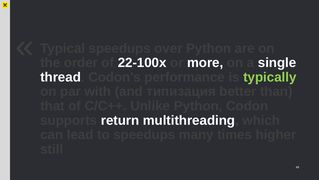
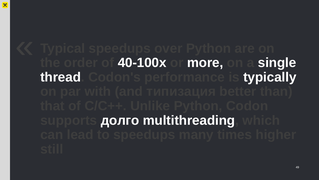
22-100x: 22-100x -> 40-100x
typically colour: light green -> white
return: return -> долго
